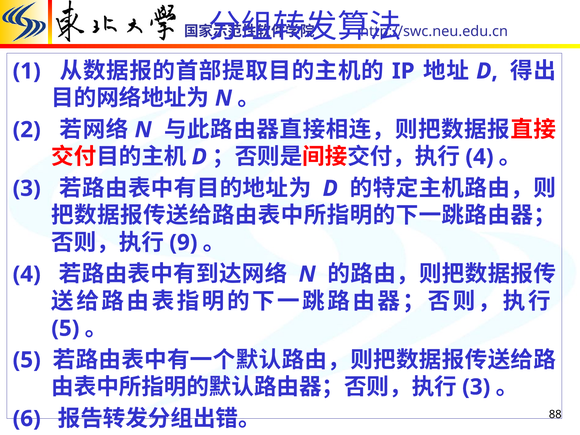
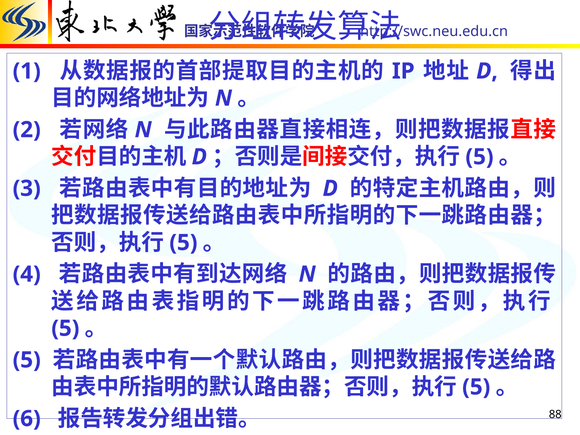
4 at (479, 157): 4 -> 5
9 at (183, 243): 9 -> 5
3 at (476, 387): 3 -> 5
